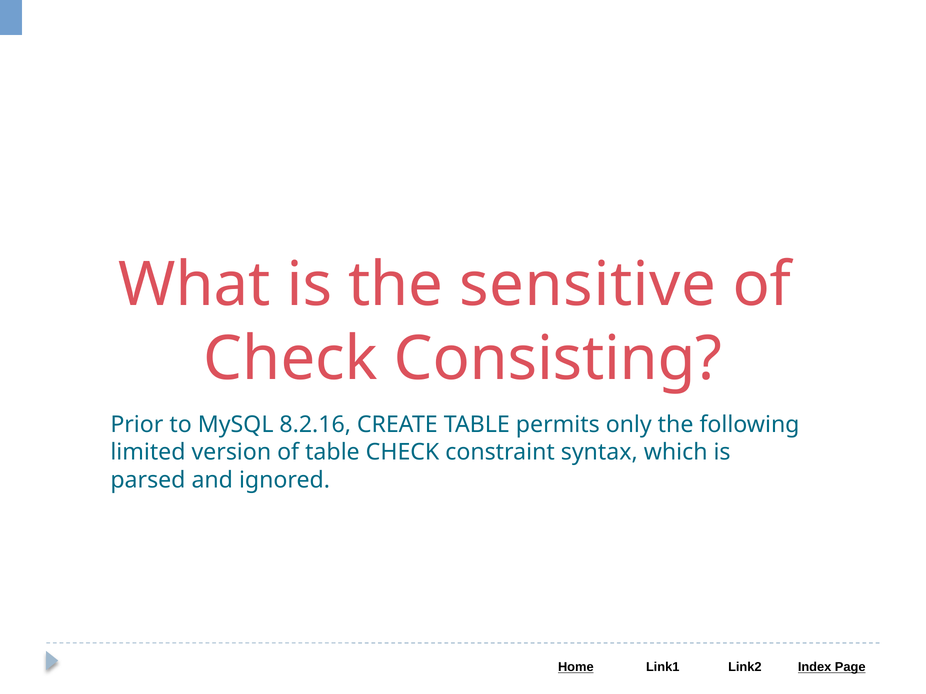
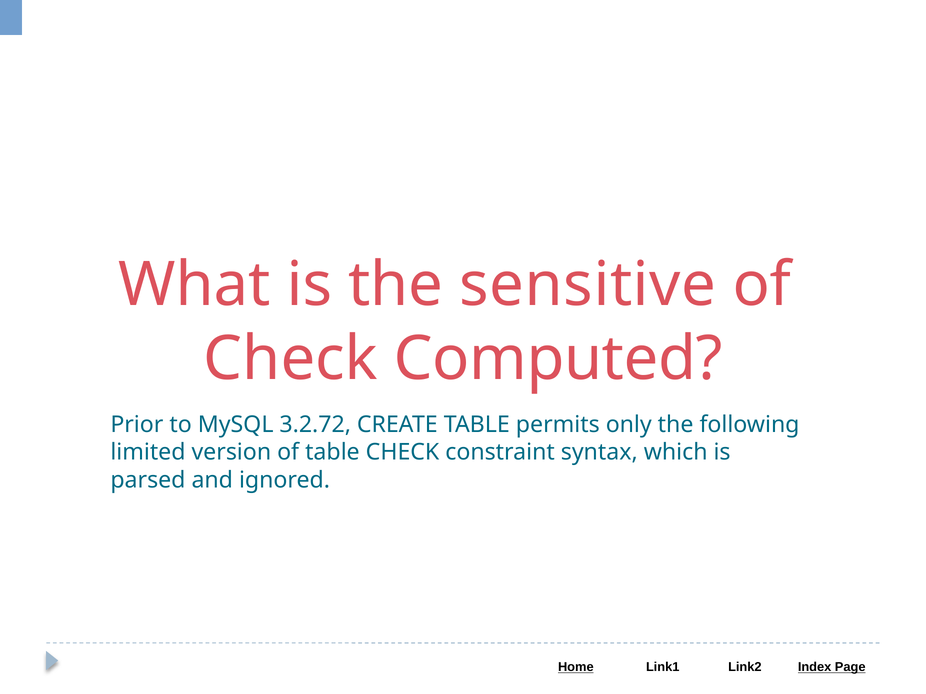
Consisting: Consisting -> Computed
8.2.16: 8.2.16 -> 3.2.72
